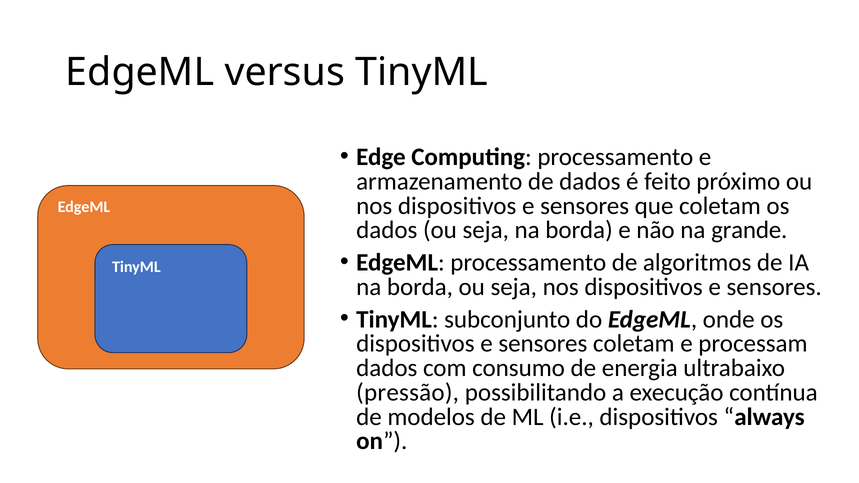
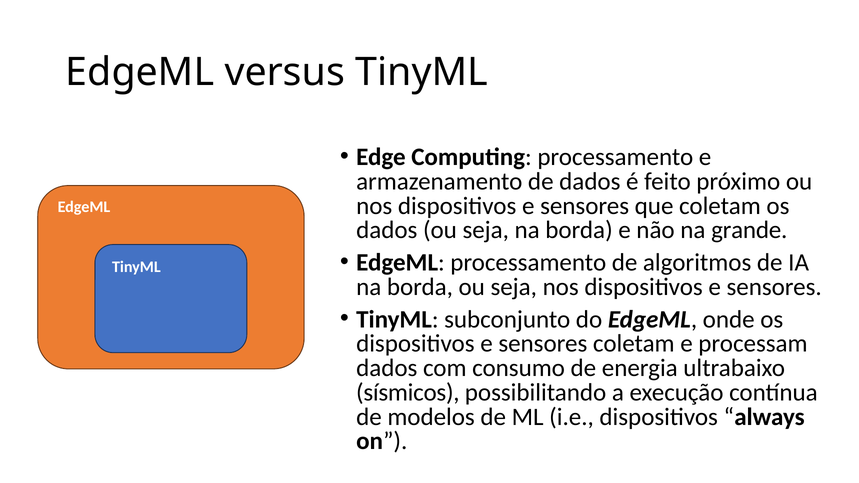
pressão: pressão -> sísmicos
